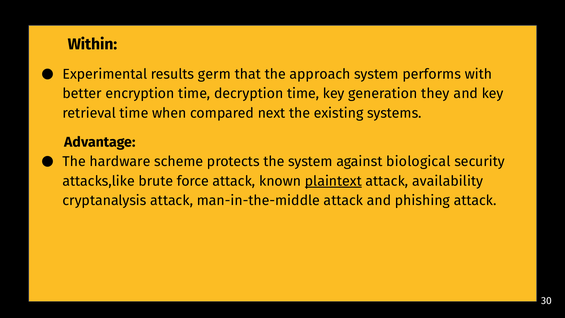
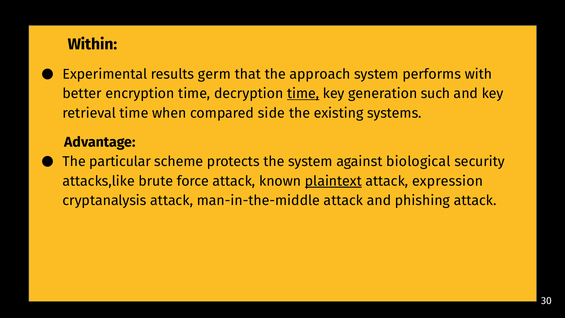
time at (303, 94) underline: none -> present
they: they -> such
next: next -> side
hardware: hardware -> particular
availability: availability -> expression
